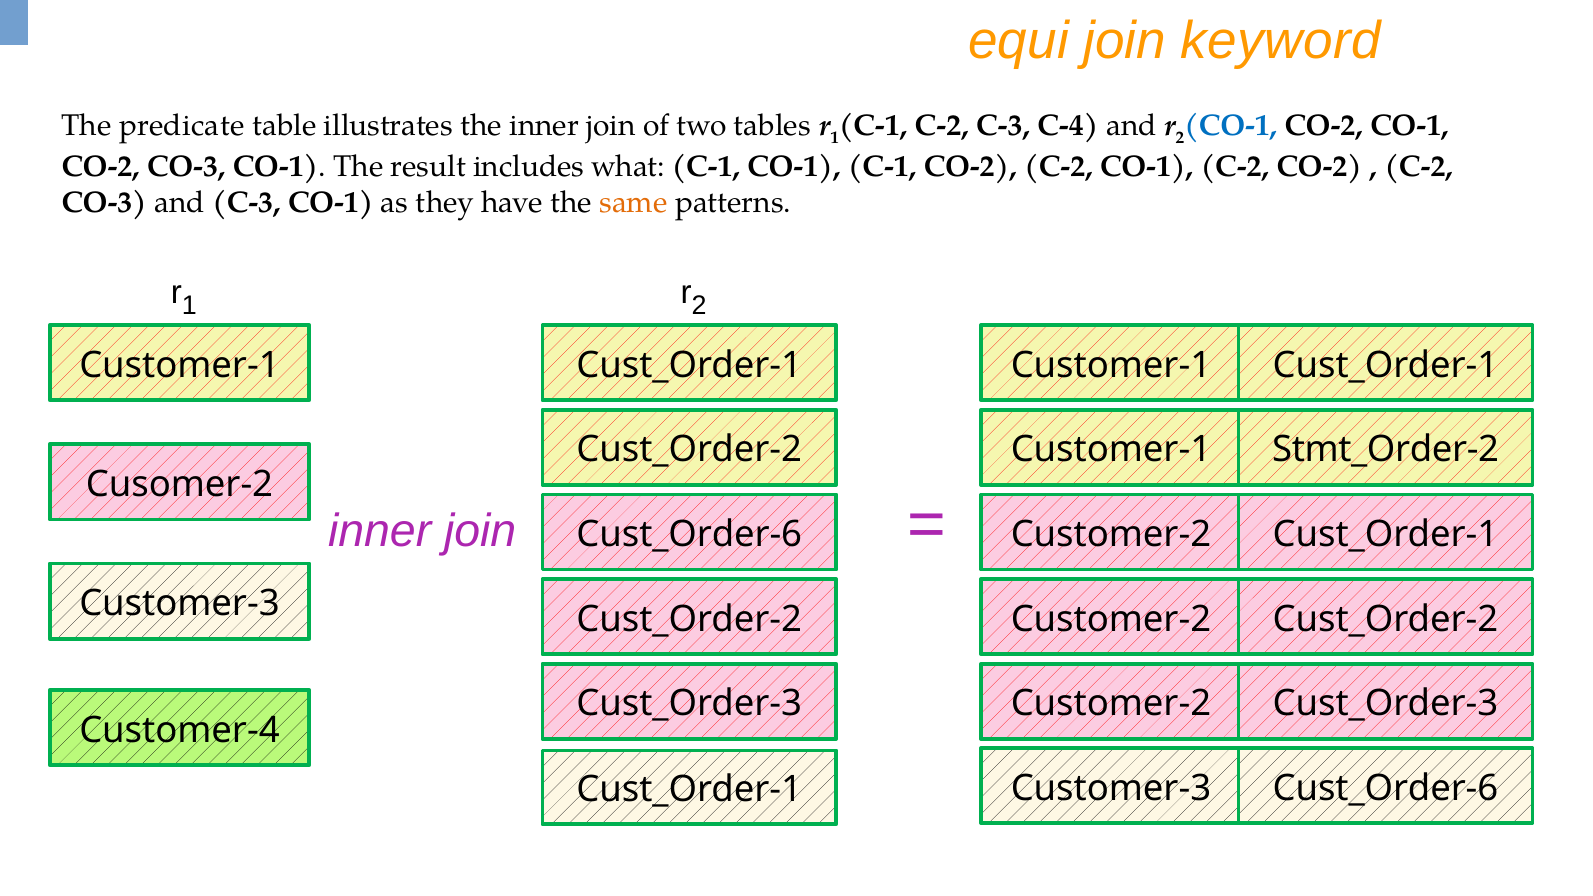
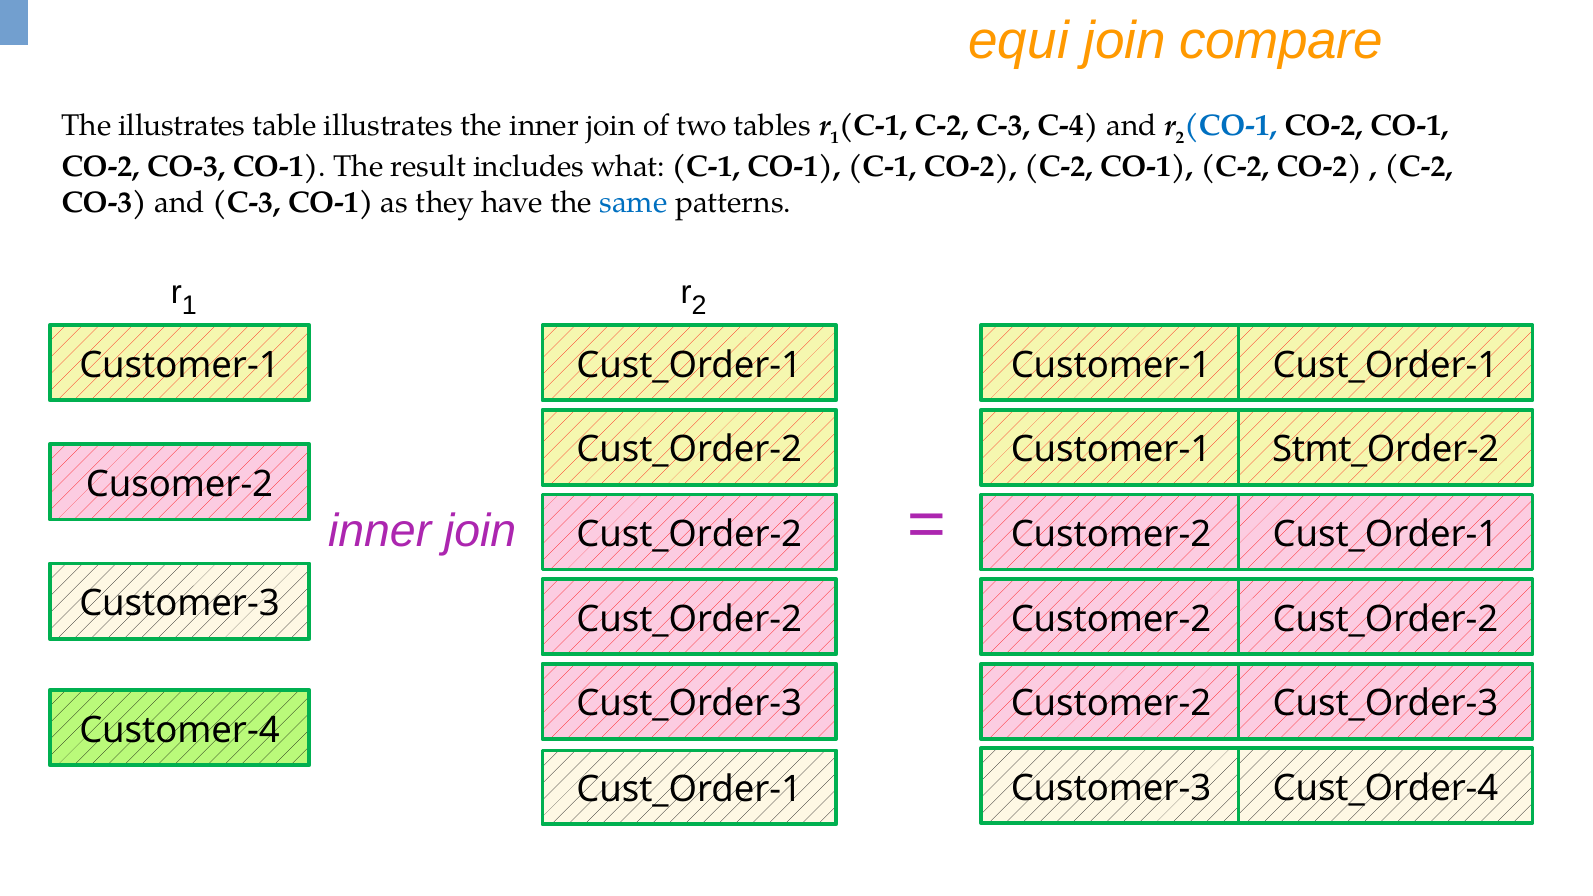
keyword: keyword -> compare
The predicate: predicate -> illustrates
same colour: orange -> blue
Cust_Order-6 at (689, 535): Cust_Order-6 -> Cust_Order-2
Cust_Order-1 Customer-3 Cust_Order-6: Cust_Order-6 -> Cust_Order-4
